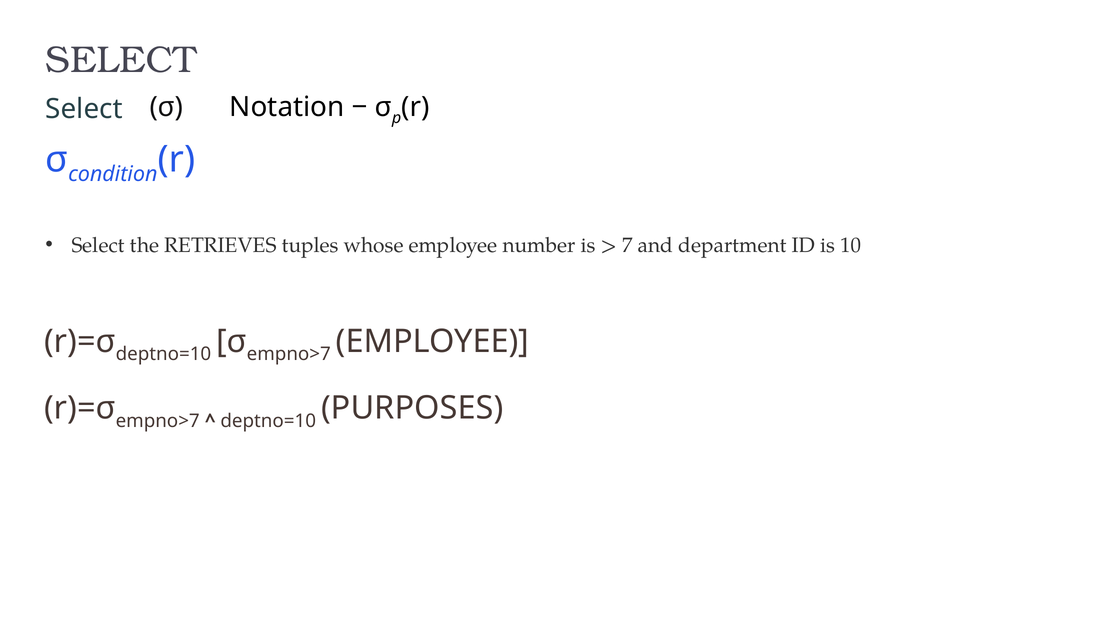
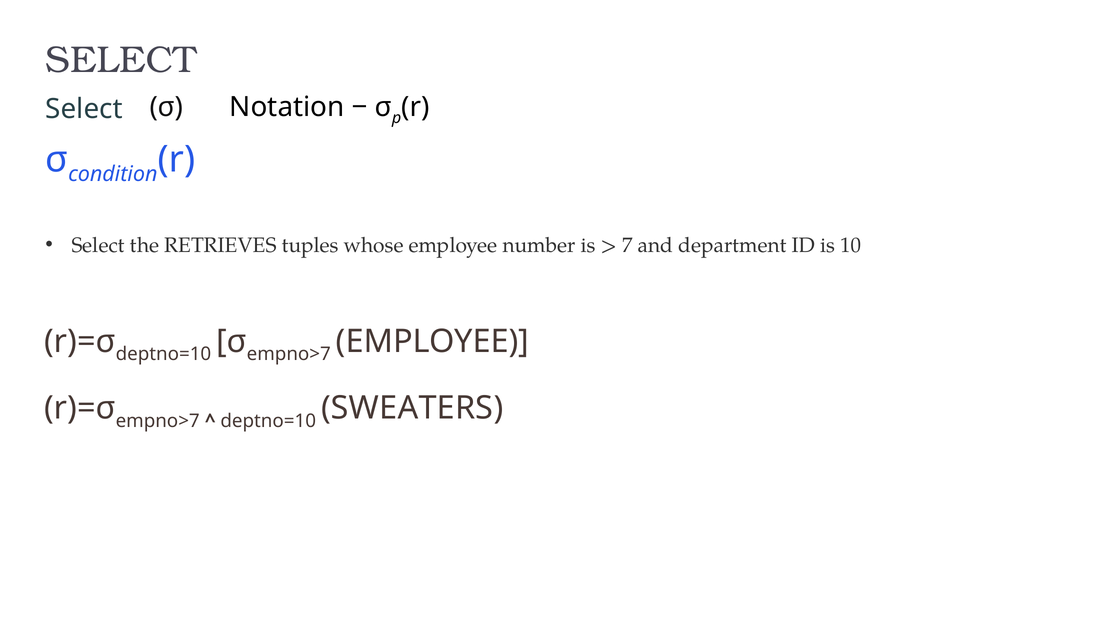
PURPOSES: PURPOSES -> SWEATERS
